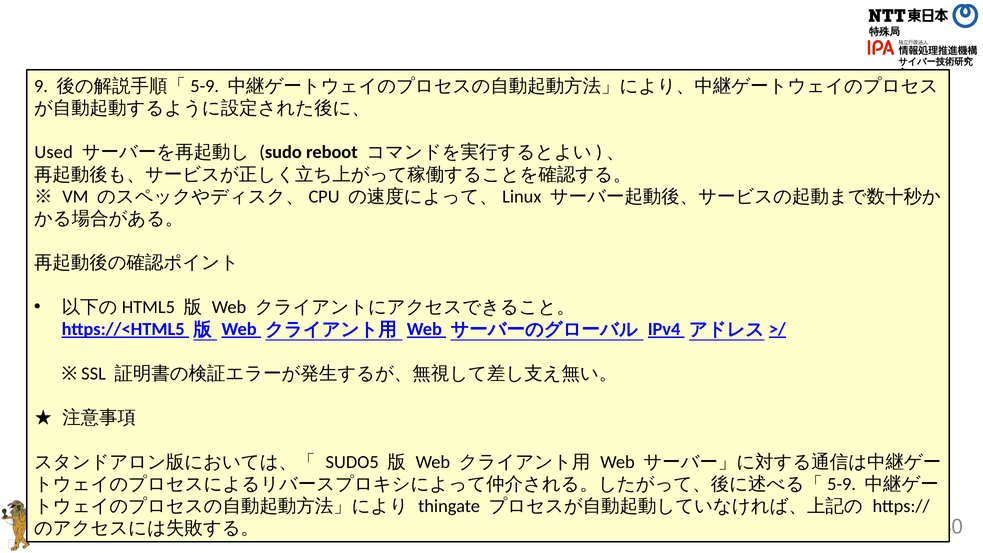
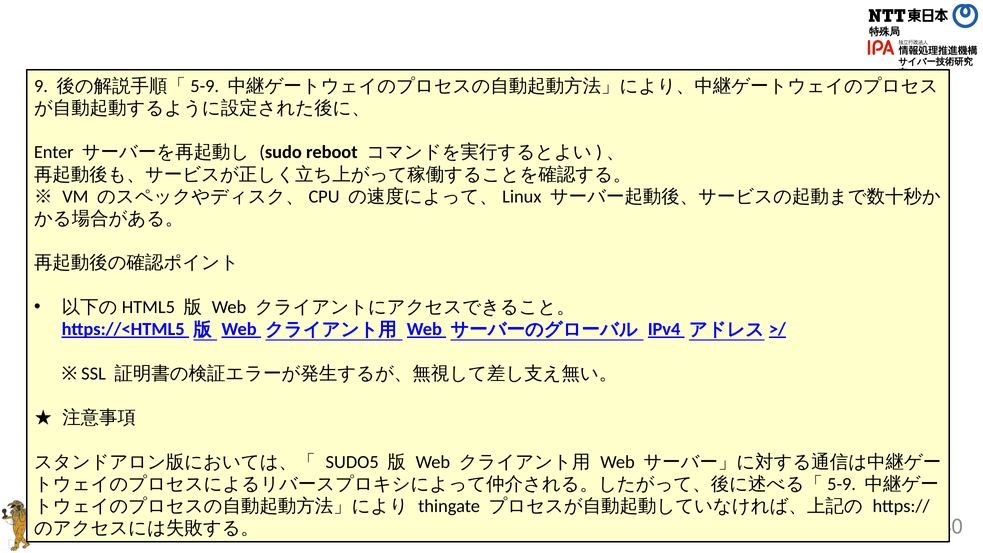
Used: Used -> Enter
